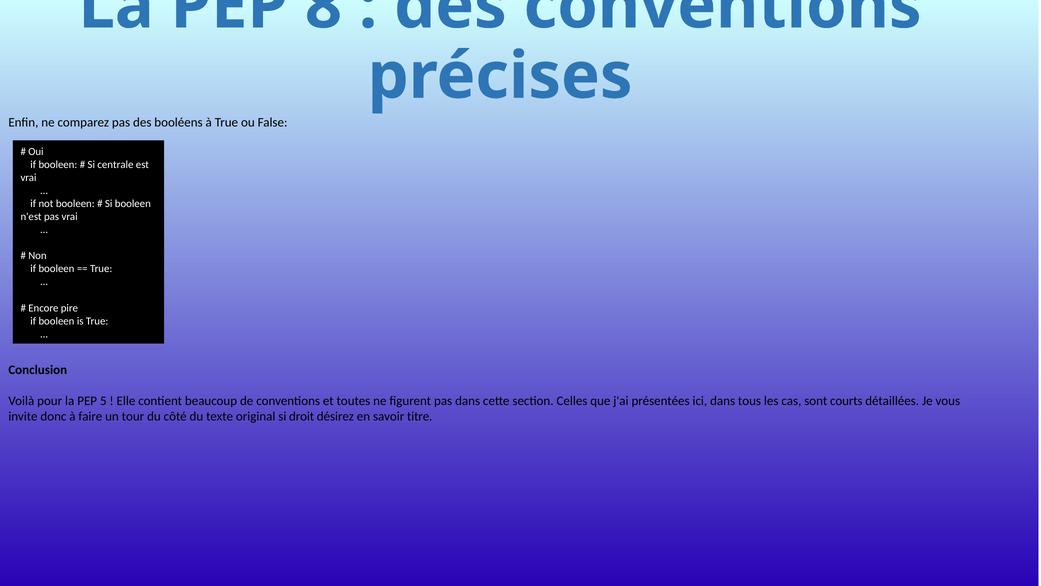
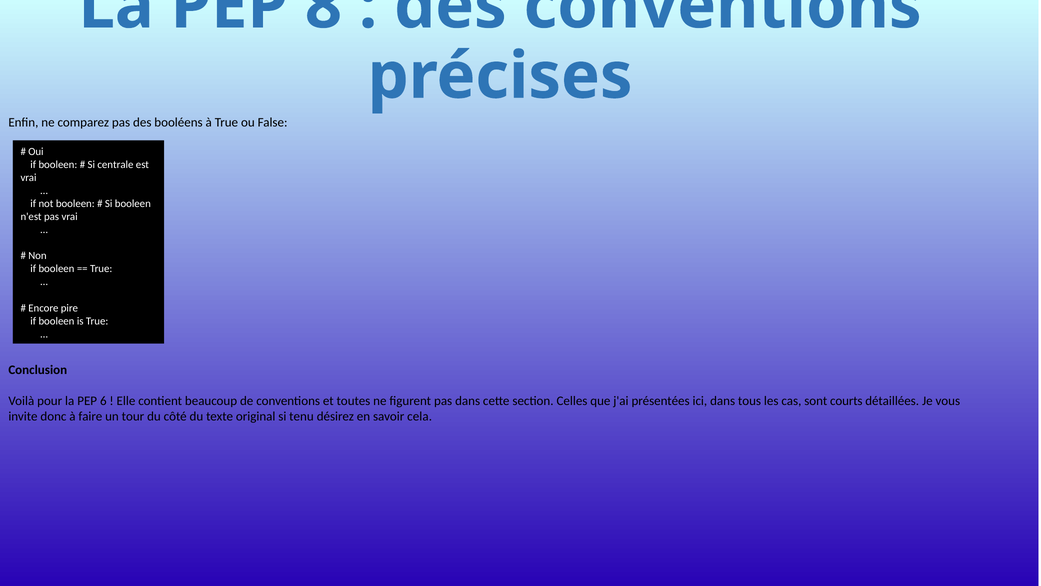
5: 5 -> 6
droit: droit -> tenu
titre: titre -> cela
